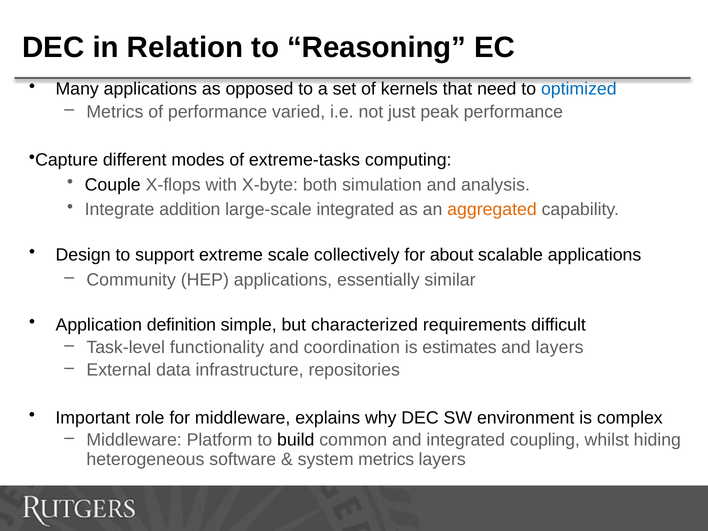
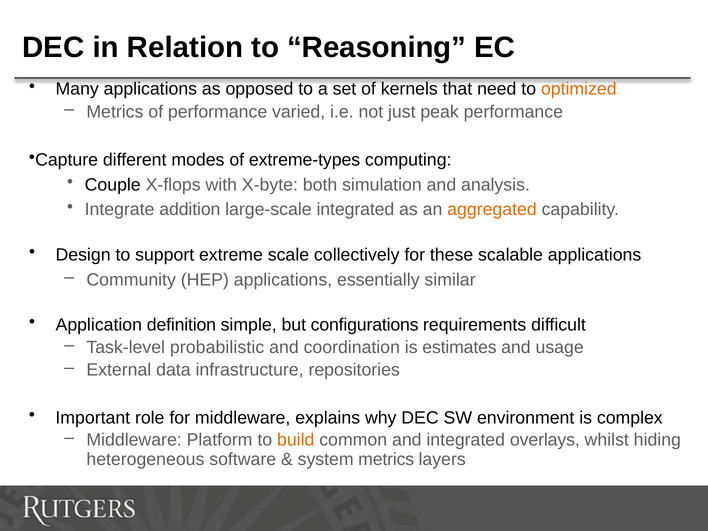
optimized colour: blue -> orange
extreme-tasks: extreme-tasks -> extreme-types
about: about -> these
characterized: characterized -> configurations
functionality: functionality -> probabilistic
and layers: layers -> usage
build colour: black -> orange
coupling: coupling -> overlays
